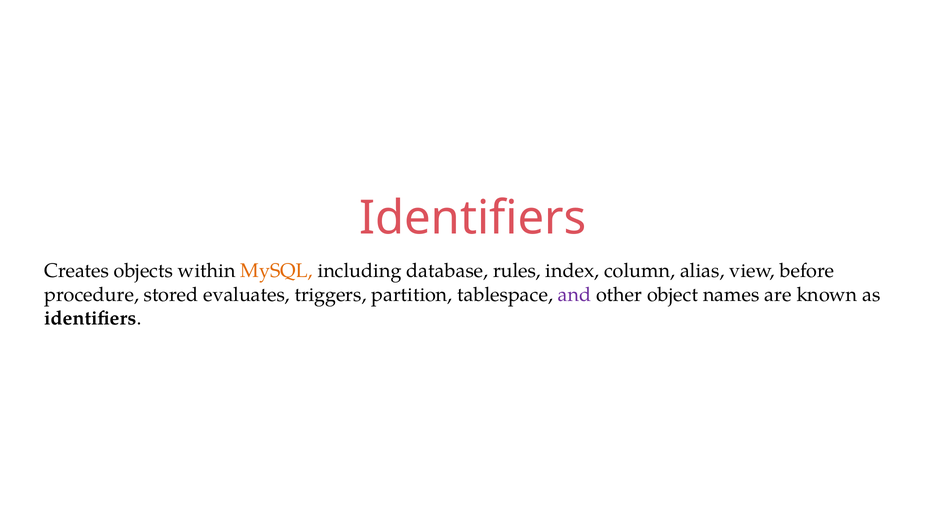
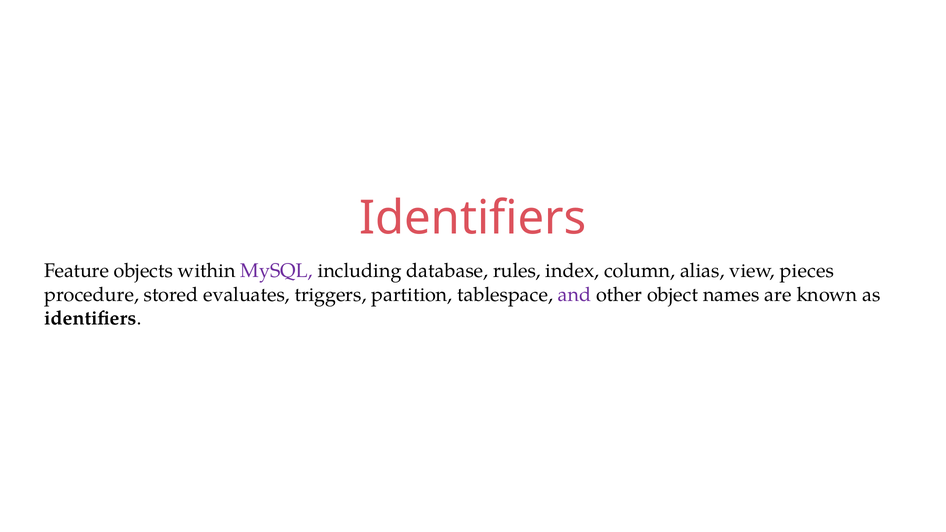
Creates: Creates -> Feature
MySQL colour: orange -> purple
before: before -> pieces
